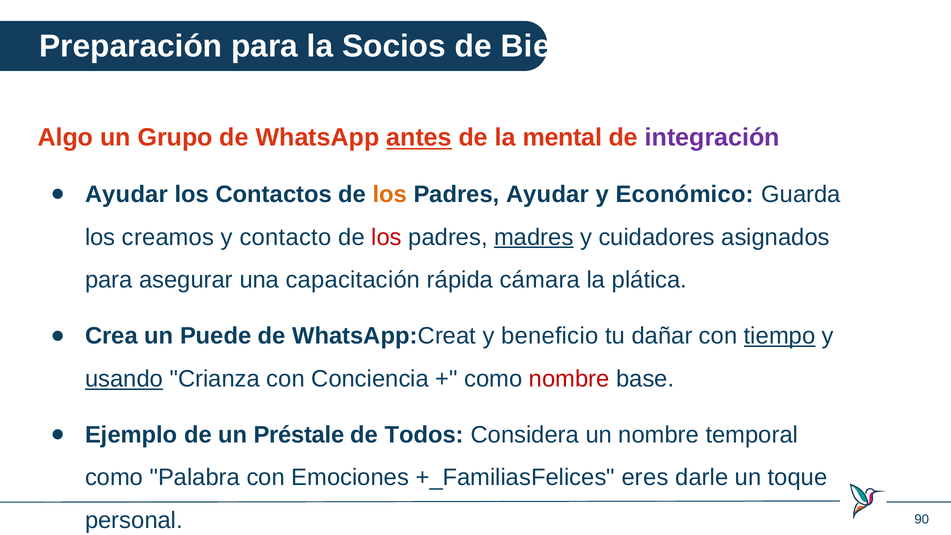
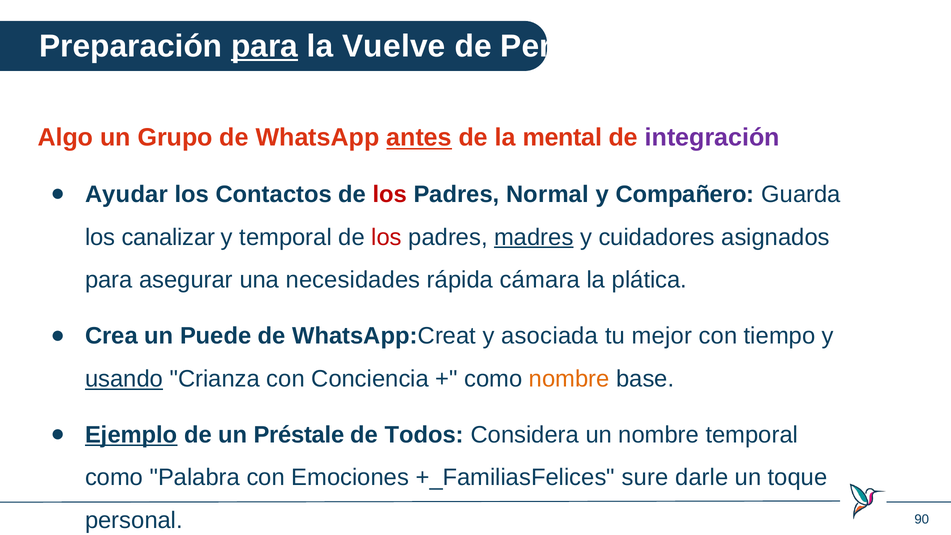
para at (265, 47) underline: none -> present
Socios: Socios -> Vuelve
Bien: Bien -> Pero
los at (390, 194) colour: orange -> red
Padres Ayudar: Ayudar -> Normal
Económico: Económico -> Compañero
creamos: creamos -> canalizar
y contacto: contacto -> temporal
capacitación: capacitación -> necesidades
beneficio: beneficio -> asociada
dañar: dañar -> mejor
tiempo underline: present -> none
nombre at (569, 379) colour: red -> orange
Ejemplo underline: none -> present
eres: eres -> sure
